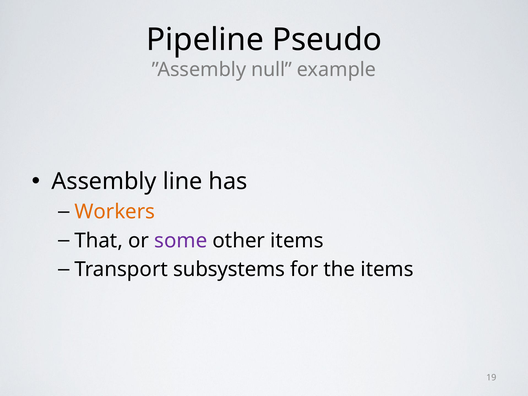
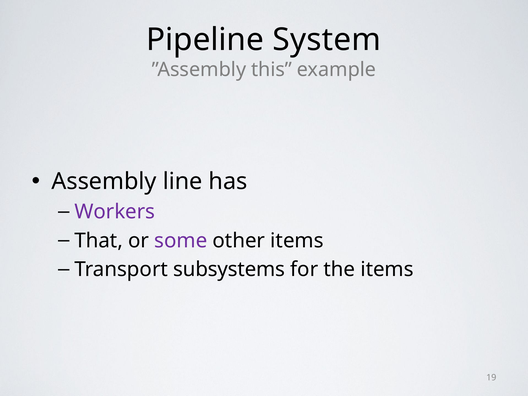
Pseudo: Pseudo -> System
null: null -> this
Workers colour: orange -> purple
